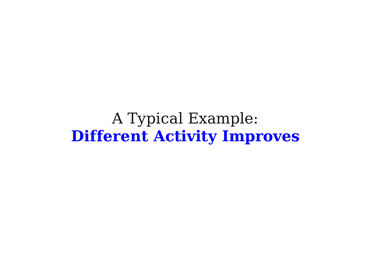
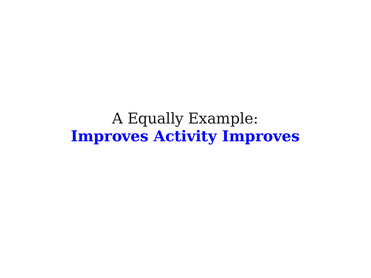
Typical: Typical -> Equally
Different at (110, 137): Different -> Improves
